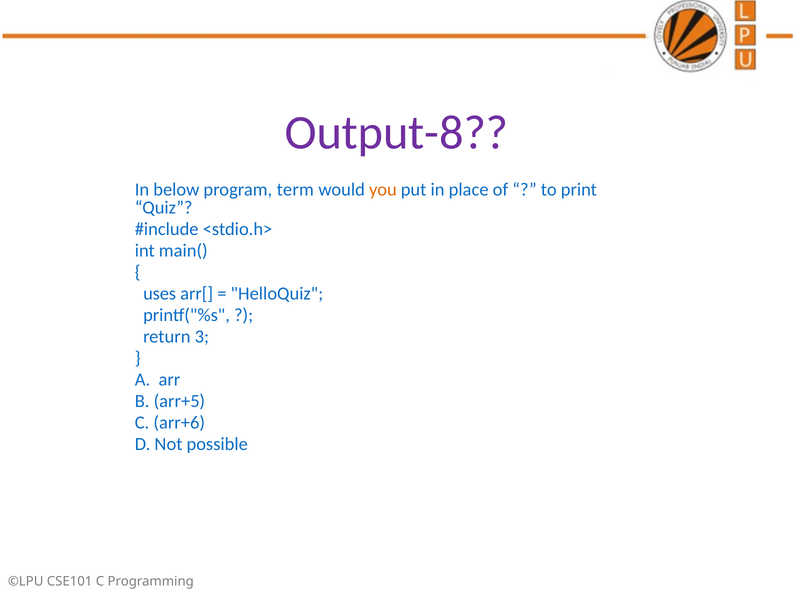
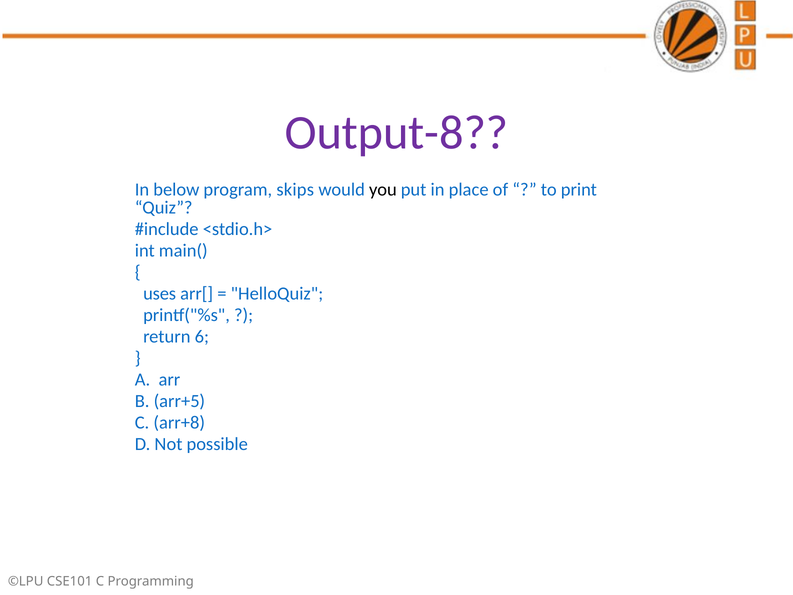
term: term -> skips
you colour: orange -> black
3: 3 -> 6
arr+6: arr+6 -> arr+8
